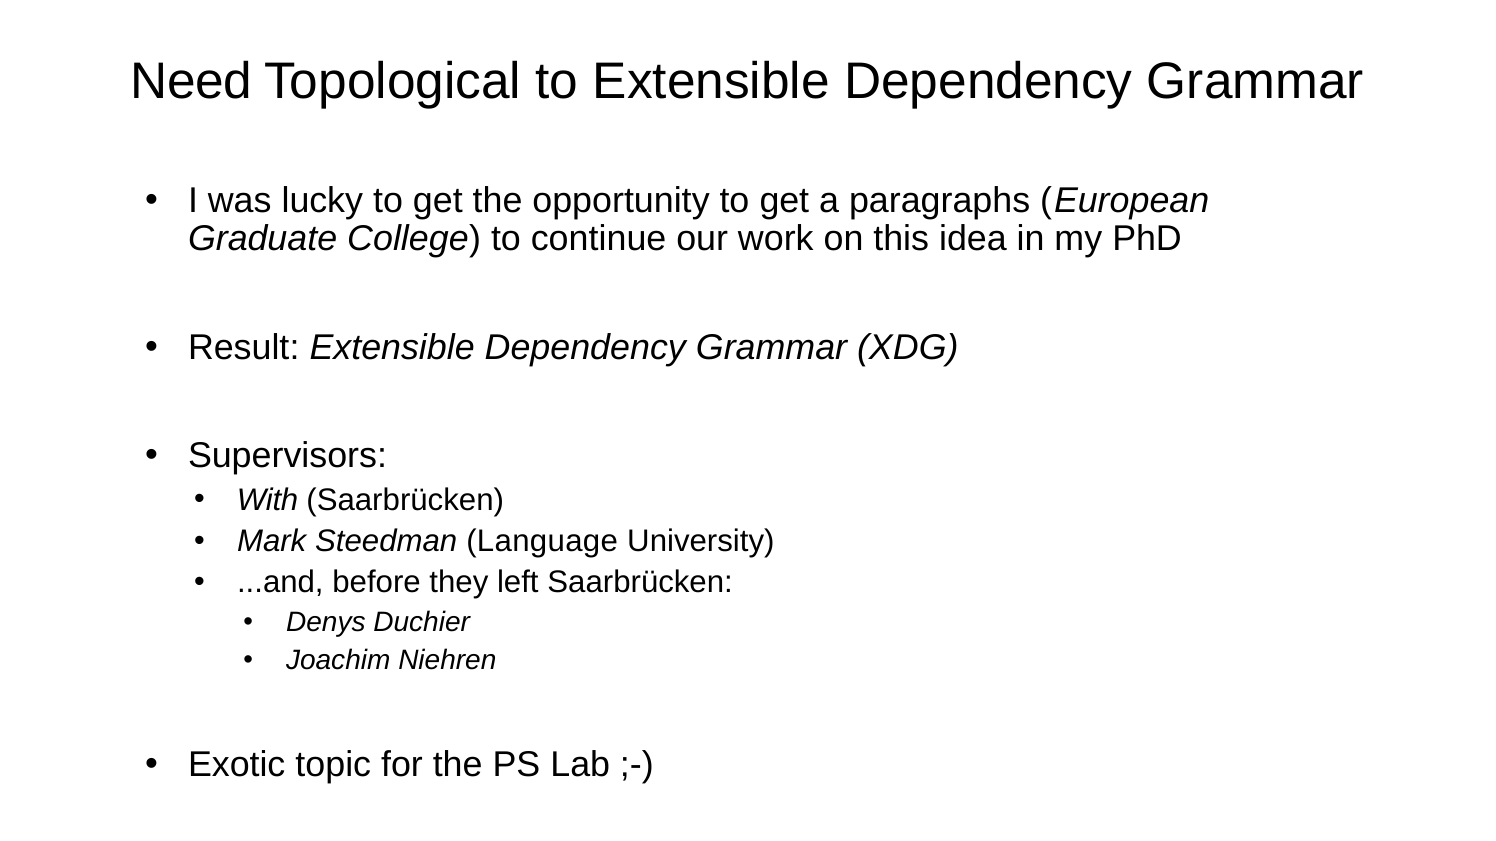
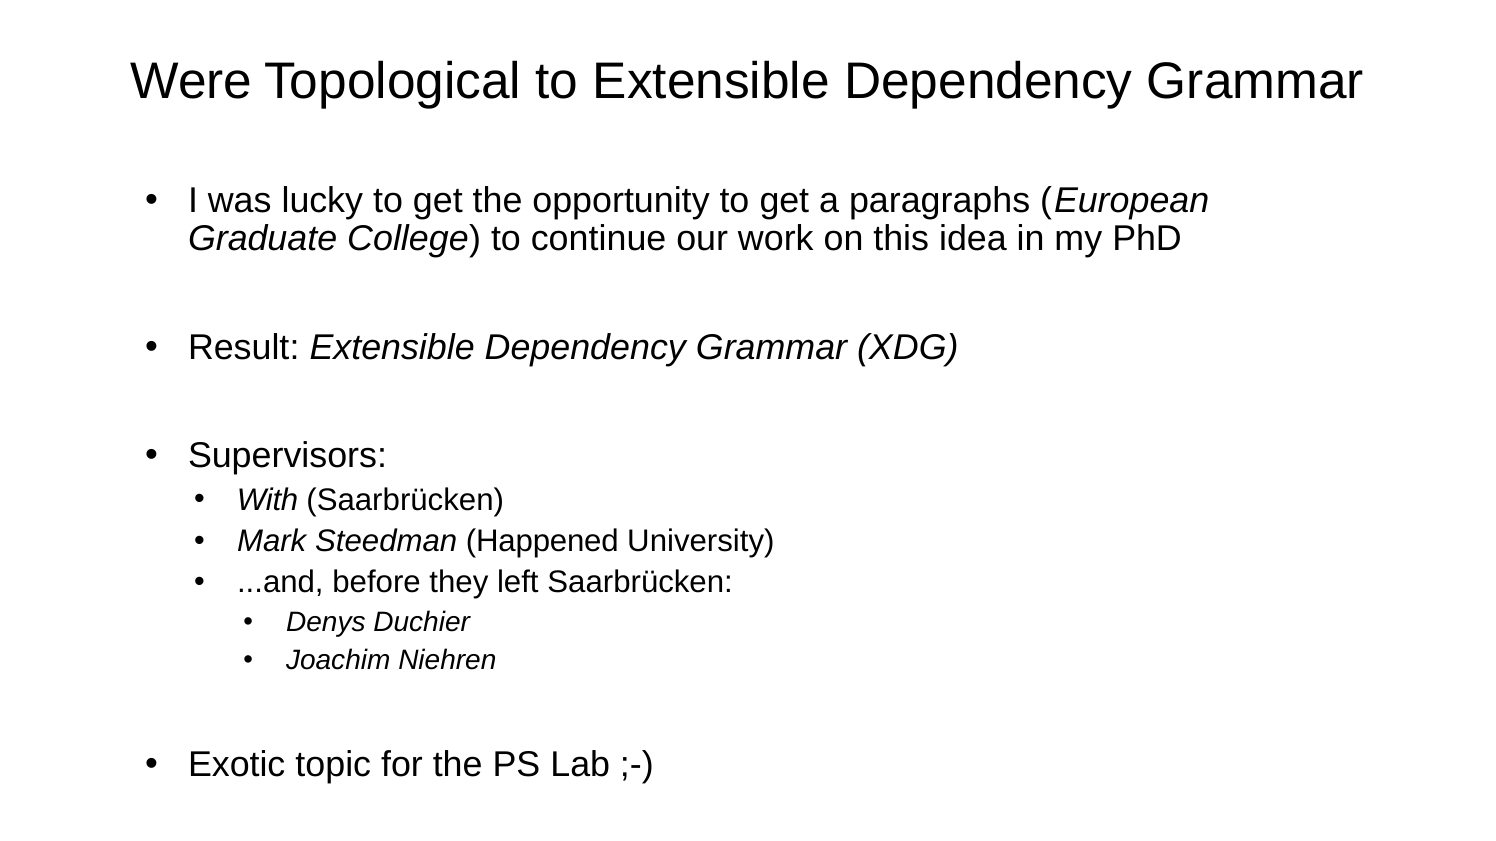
Need: Need -> Were
Language: Language -> Happened
